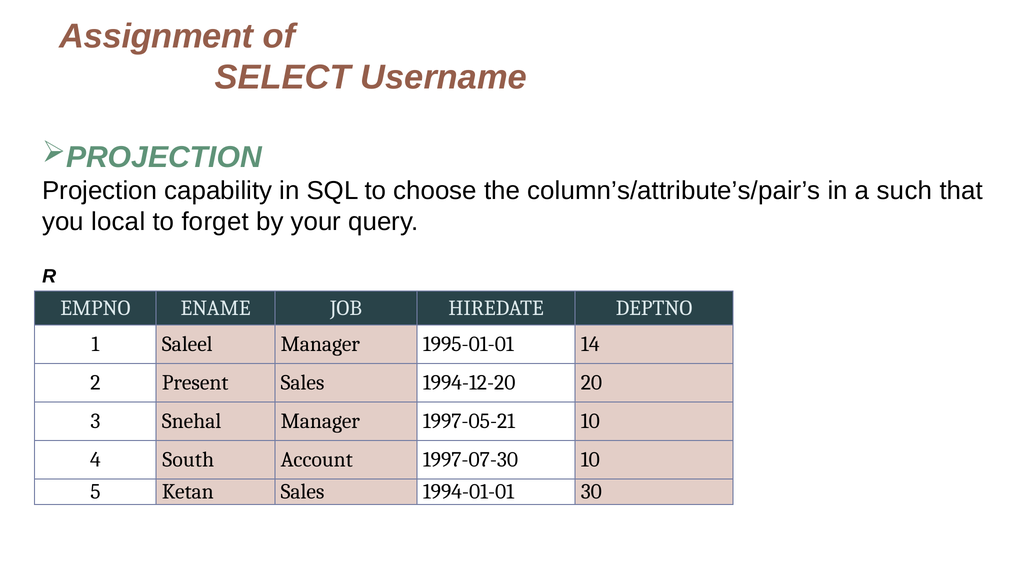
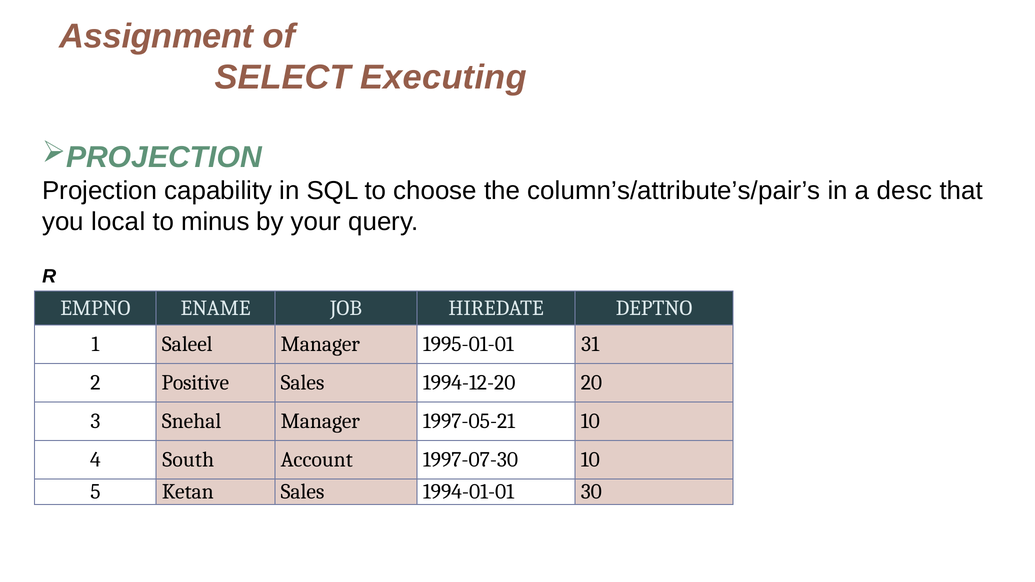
Username: Username -> Executing
such: such -> desc
forget: forget -> minus
14: 14 -> 31
Present: Present -> Positive
